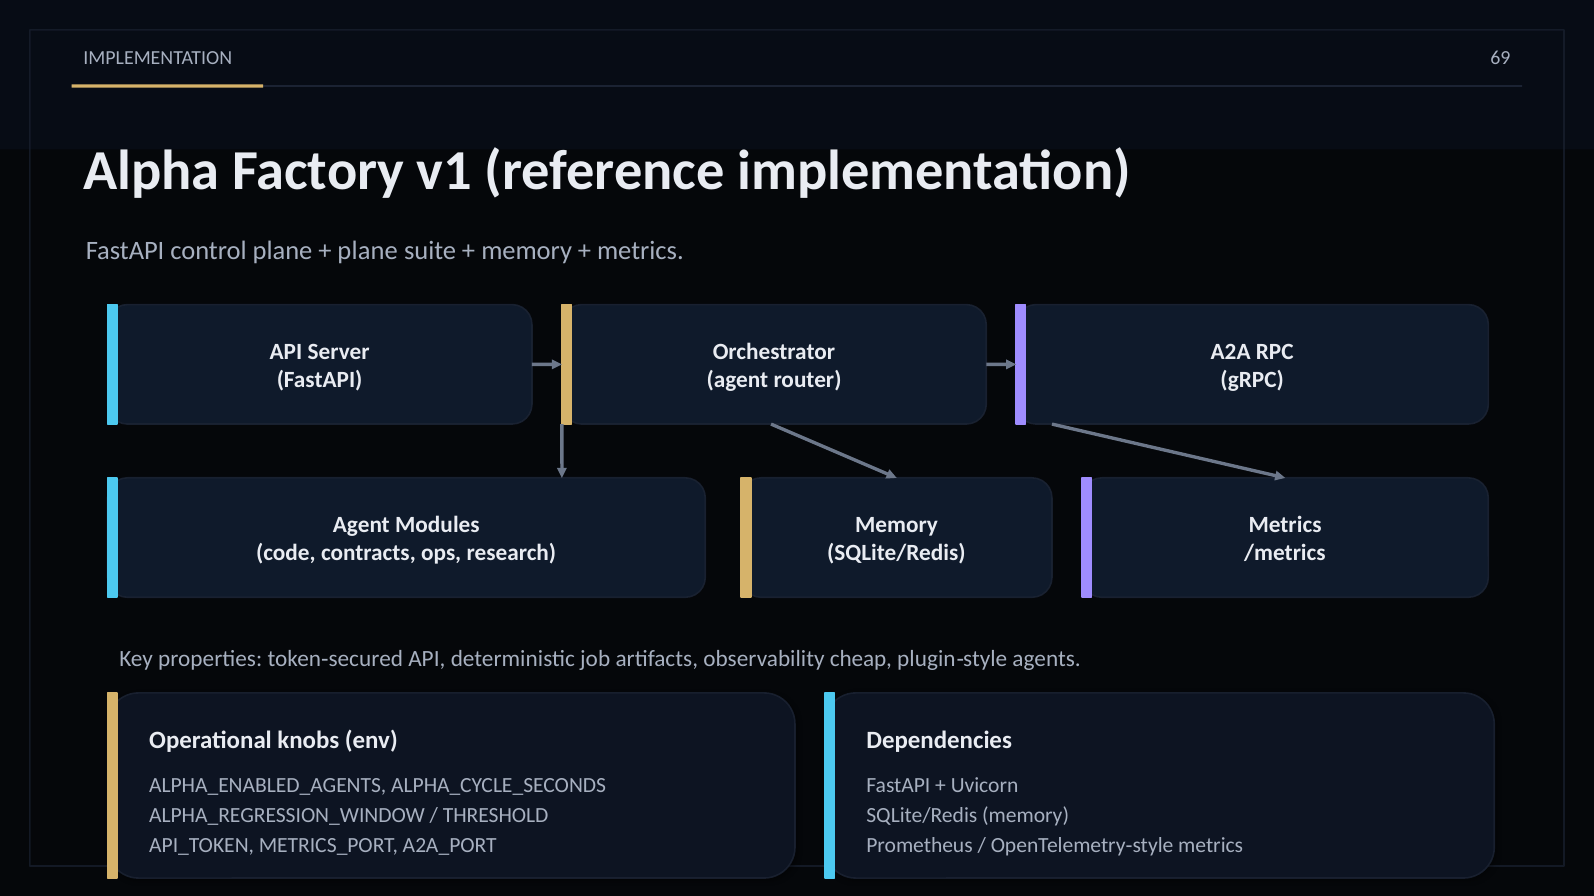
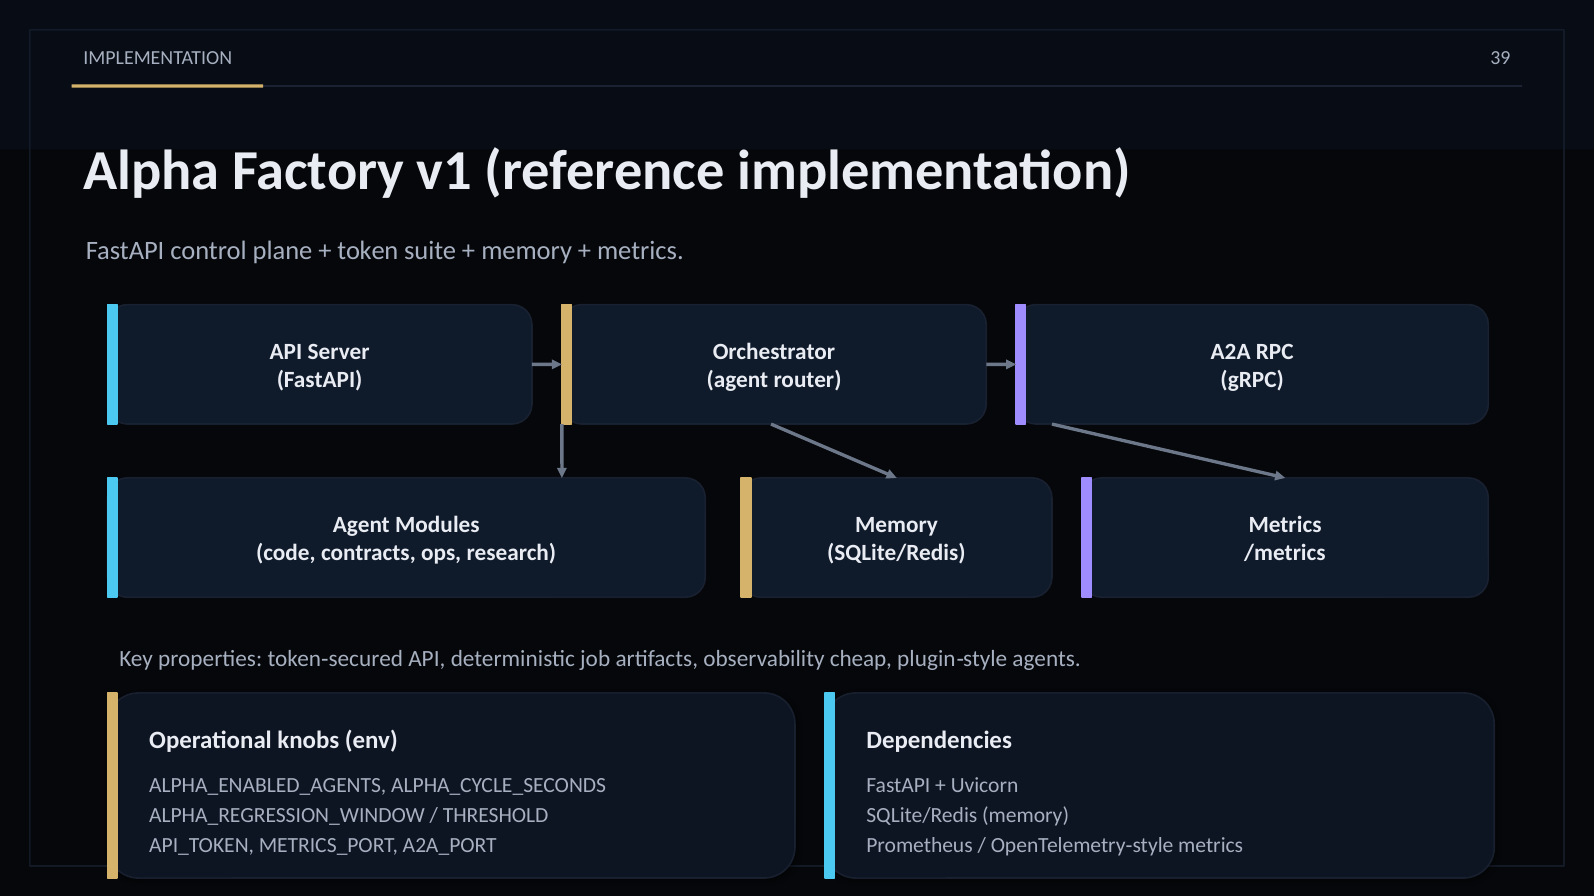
69: 69 -> 39
plane at (368, 250): plane -> token
